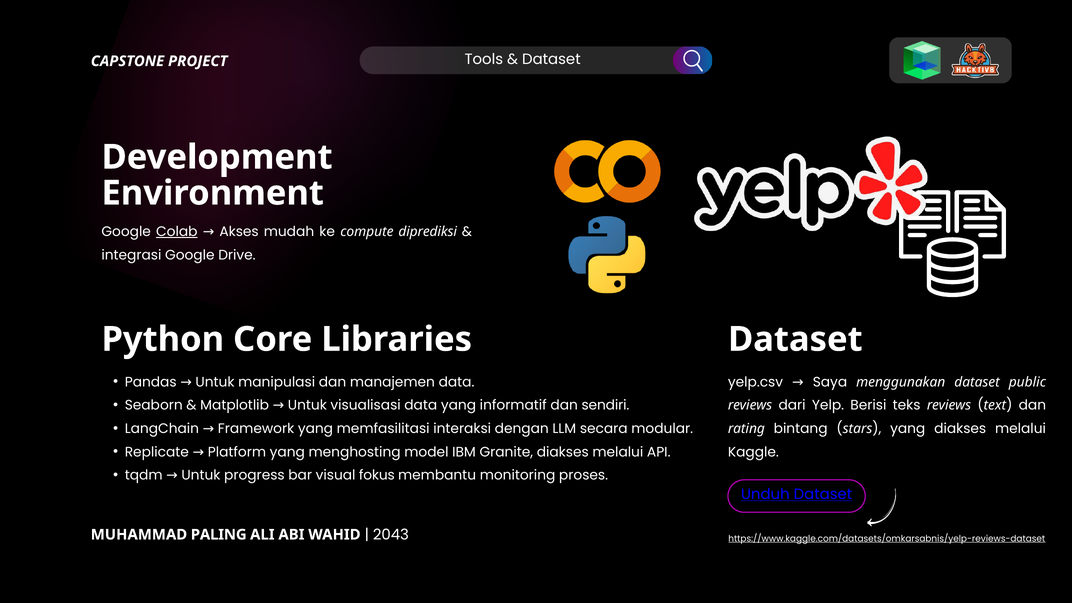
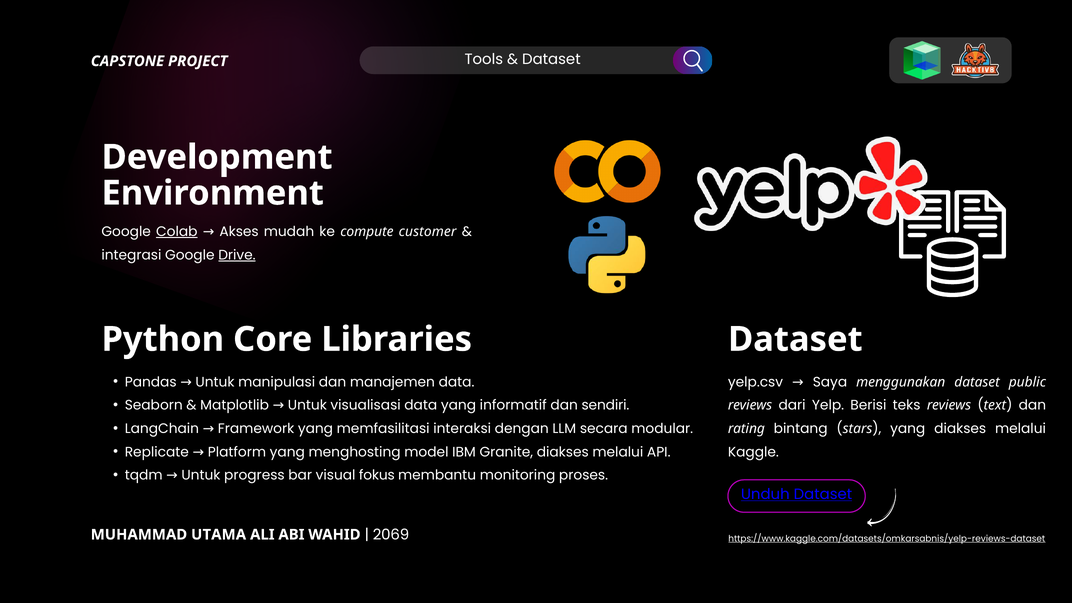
diprediksi: diprediksi -> customer
Drive underline: none -> present
PALING: PALING -> UTAMA
2043: 2043 -> 2069
